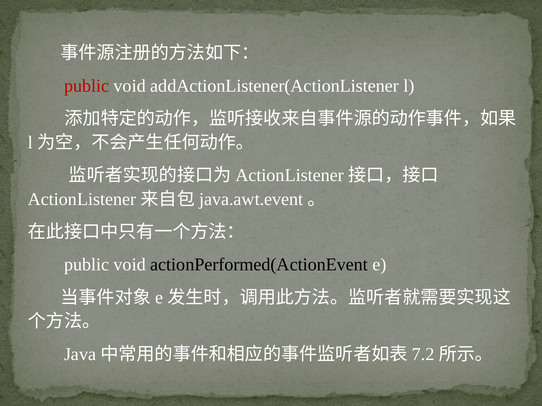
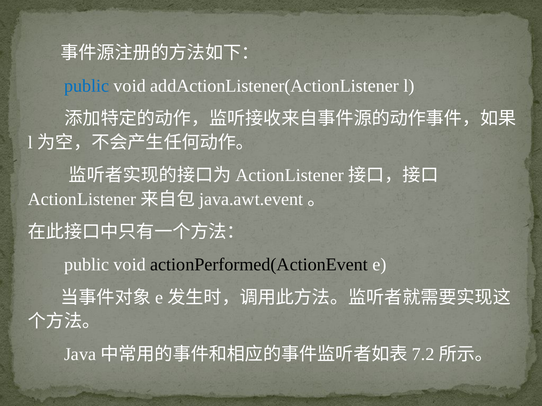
public at (87, 86) colour: red -> blue
